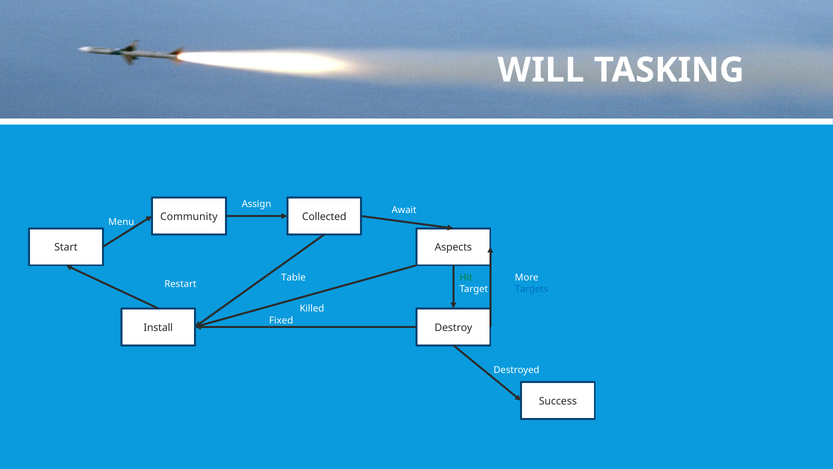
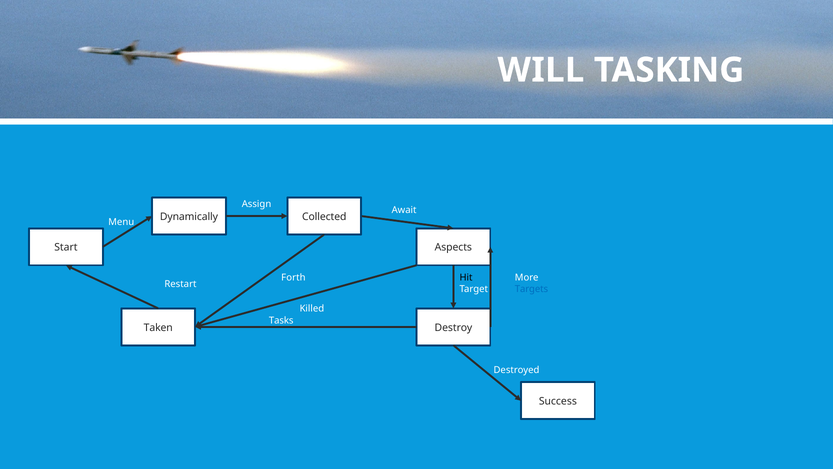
Community: Community -> Dynamically
Table: Table -> Forth
Hit colour: green -> black
Fixed: Fixed -> Tasks
Install: Install -> Taken
